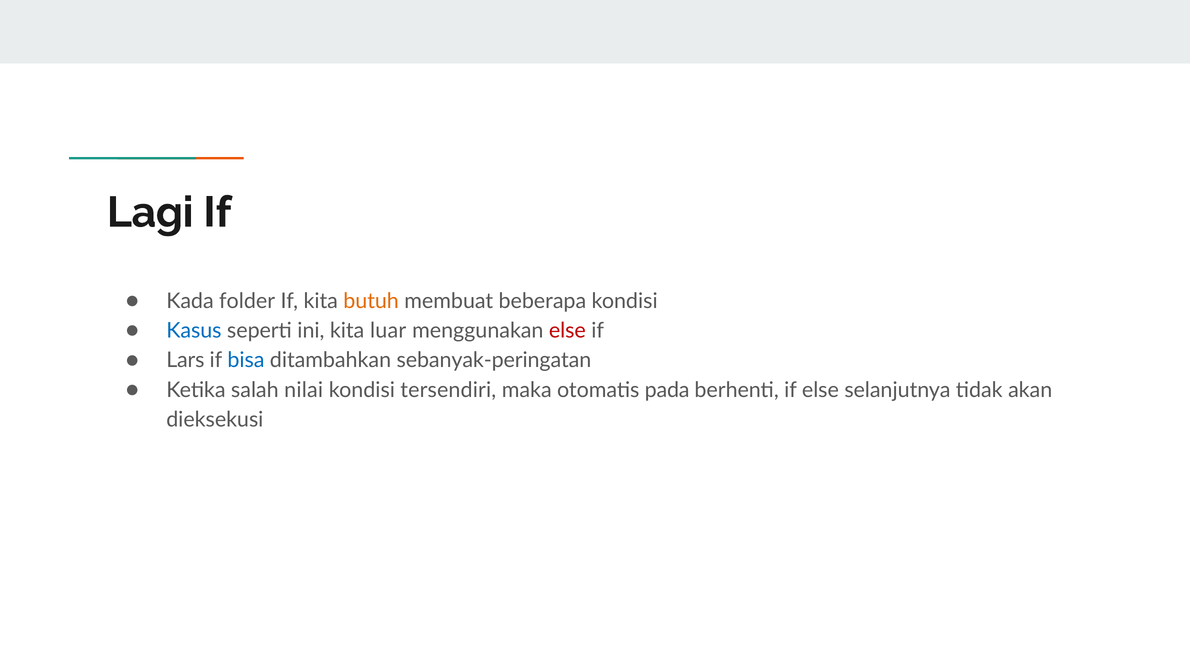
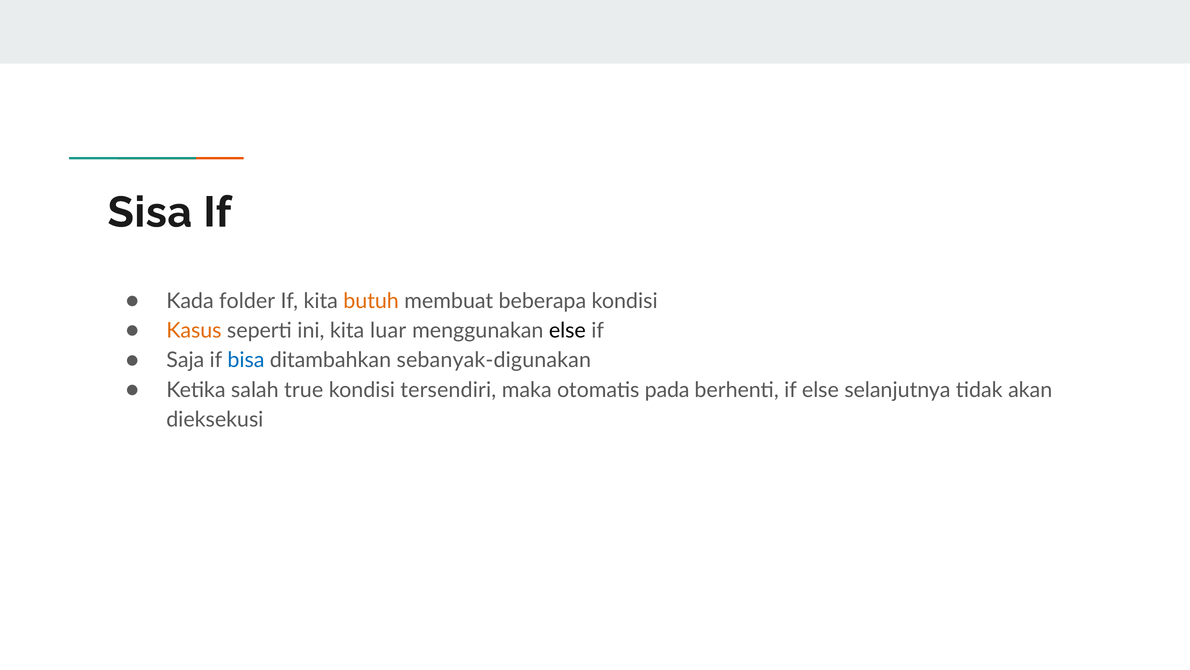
Lagi: Lagi -> Sisa
Kasus colour: blue -> orange
else at (567, 330) colour: red -> black
Lars: Lars -> Saja
sebanyak-peringatan: sebanyak-peringatan -> sebanyak-digunakan
nilai: nilai -> true
